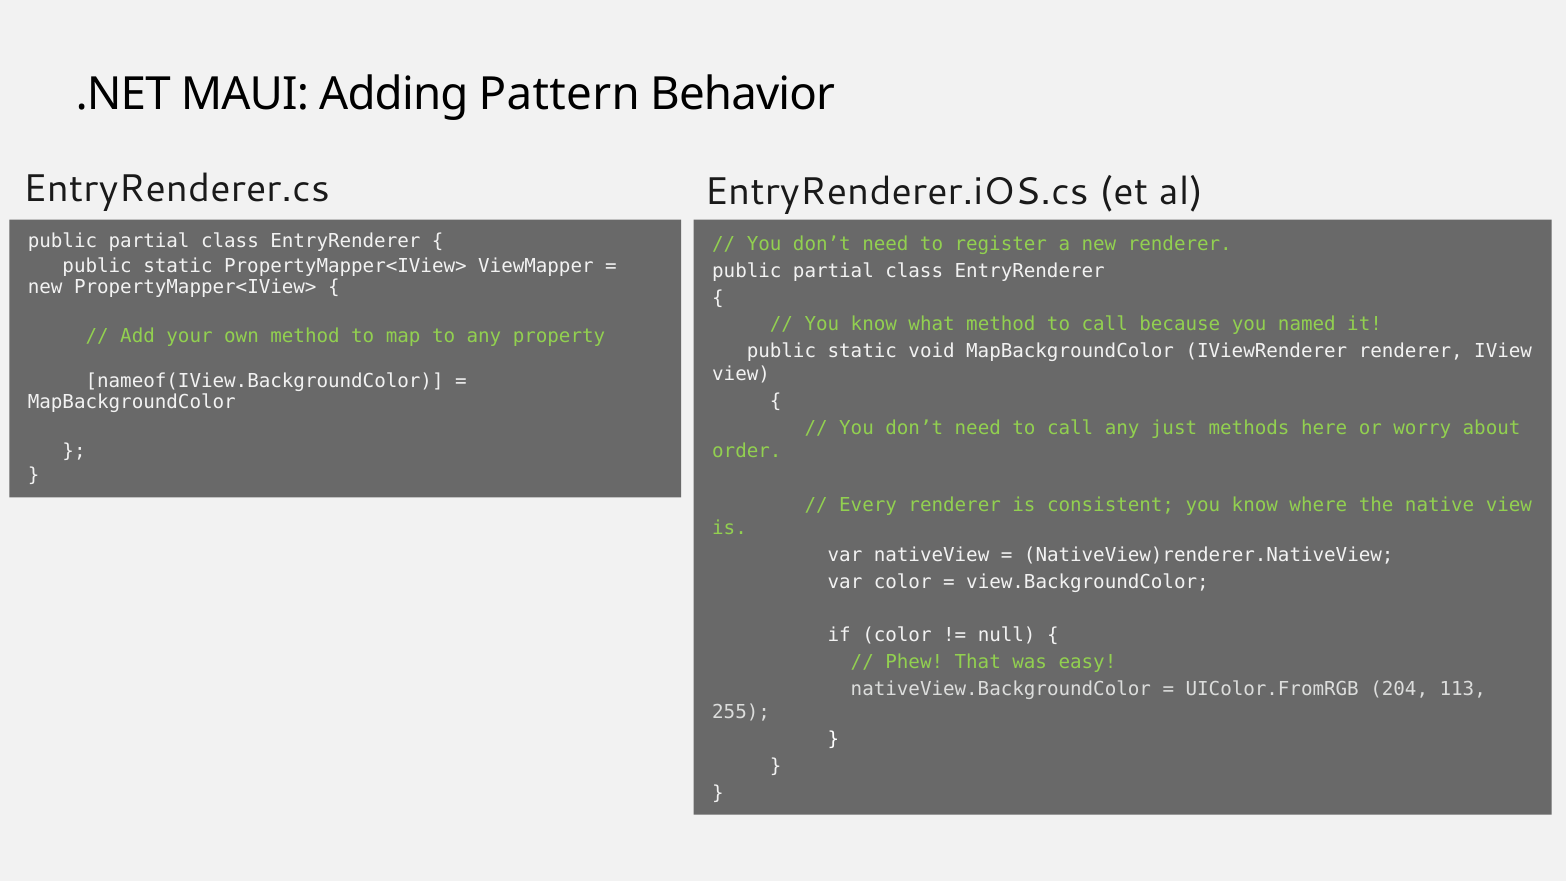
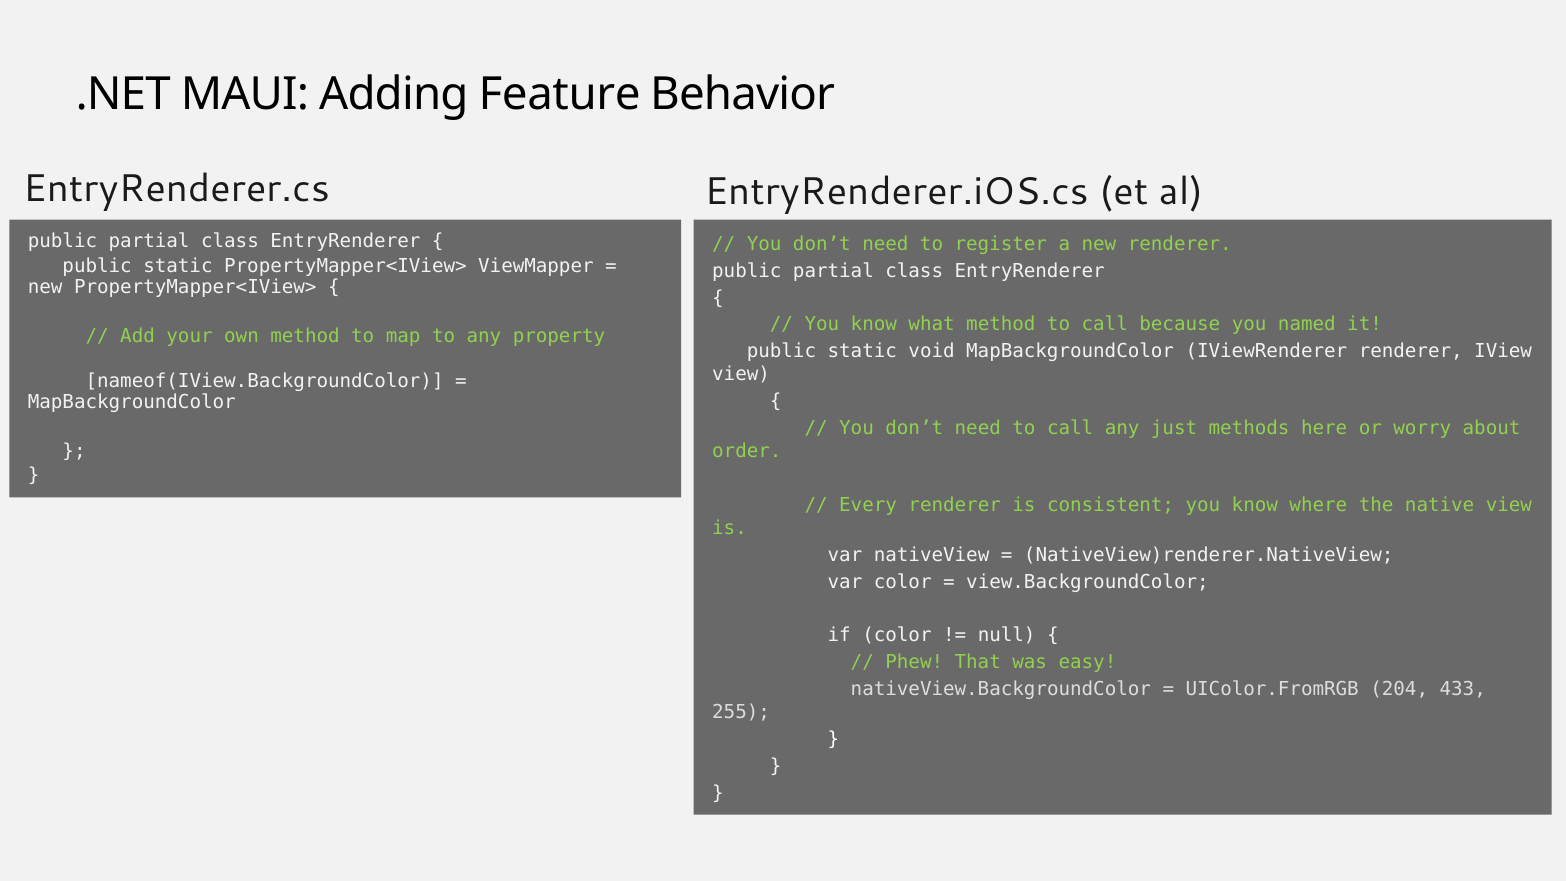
Pattern: Pattern -> Feature
113: 113 -> 433
